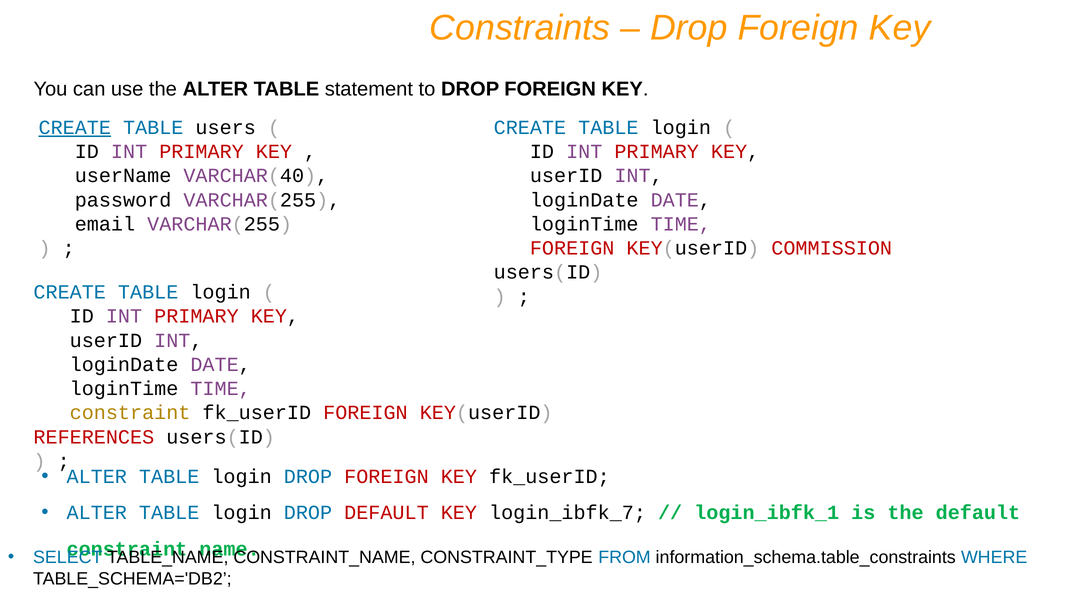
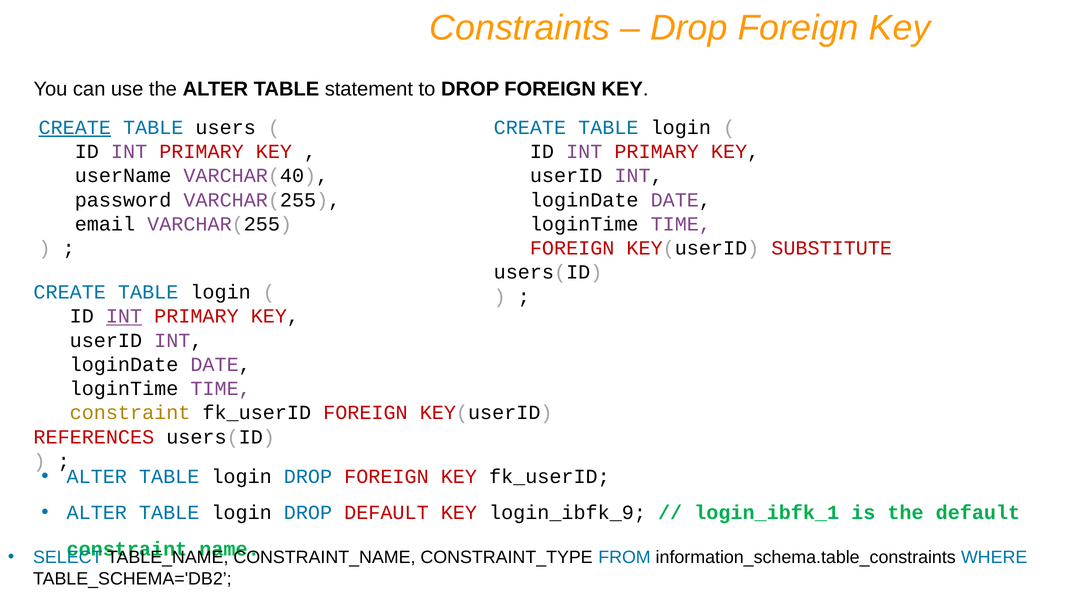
COMMISSION: COMMISSION -> SUBSTITUTE
INT at (124, 317) underline: none -> present
login_ibfk_7: login_ibfk_7 -> login_ibfk_9
